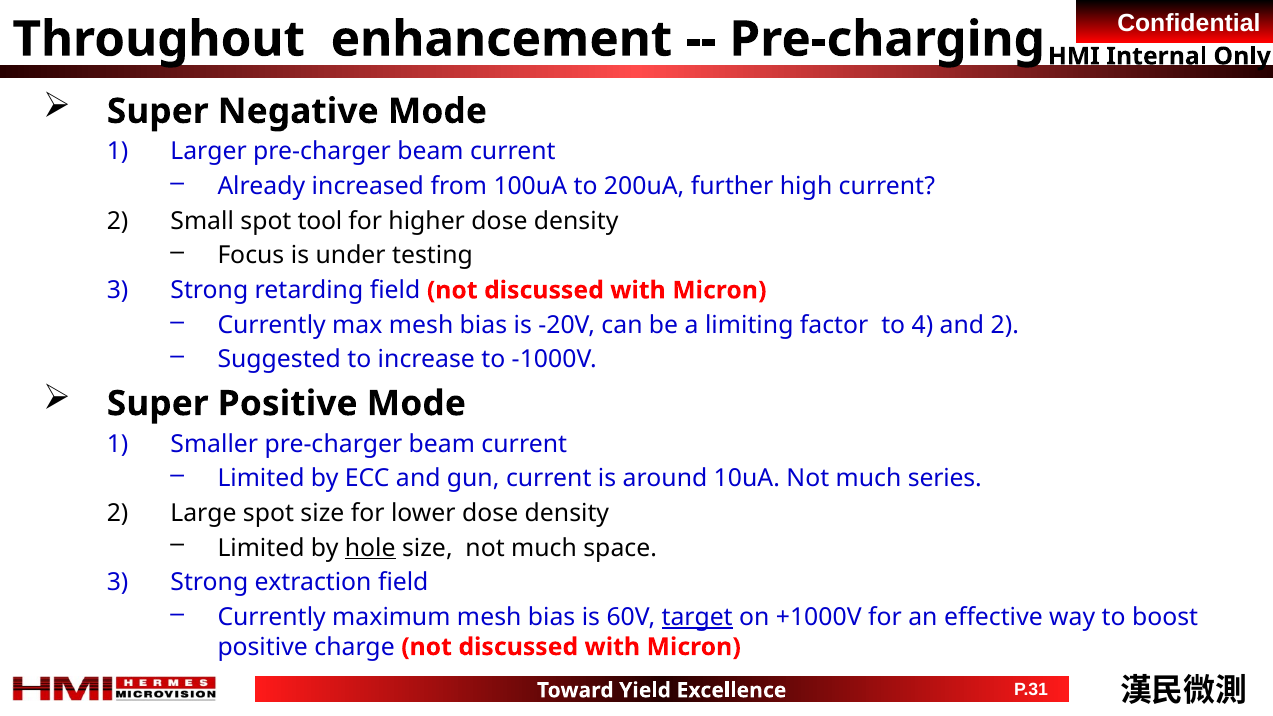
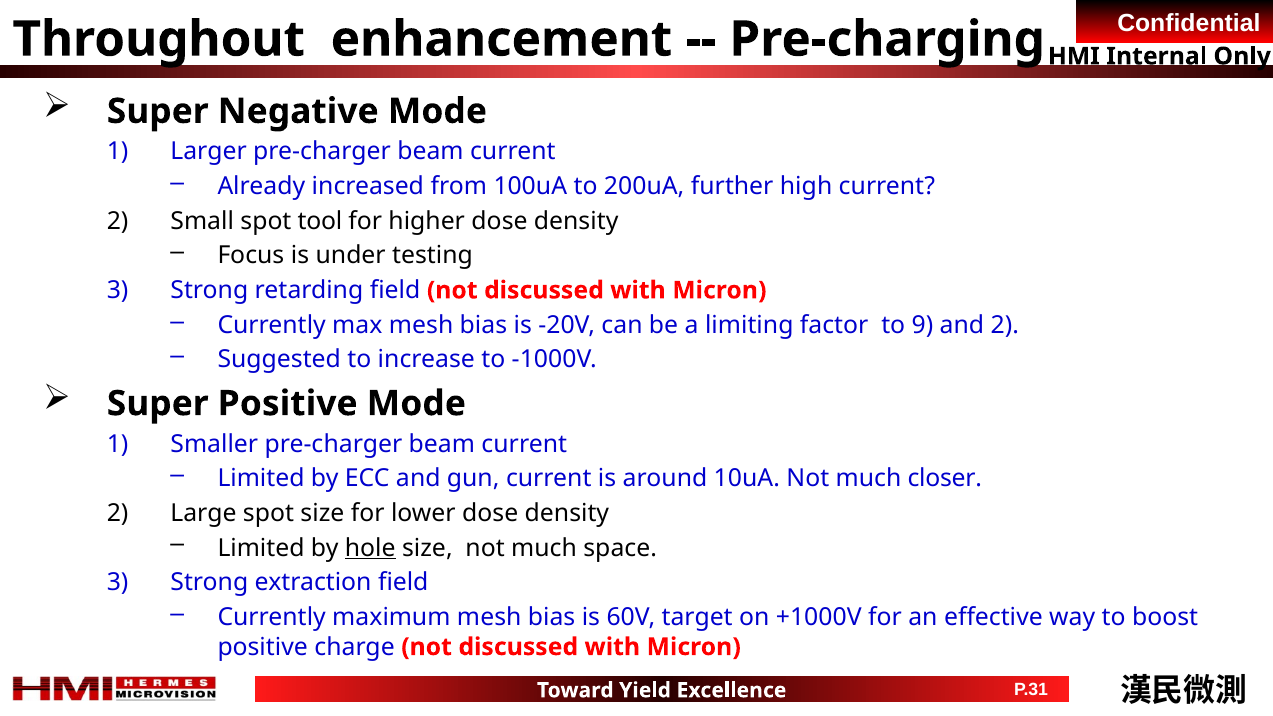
4: 4 -> 9
series: series -> closer
target underline: present -> none
